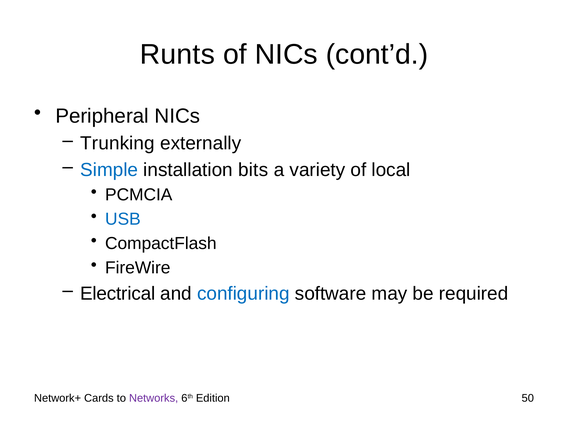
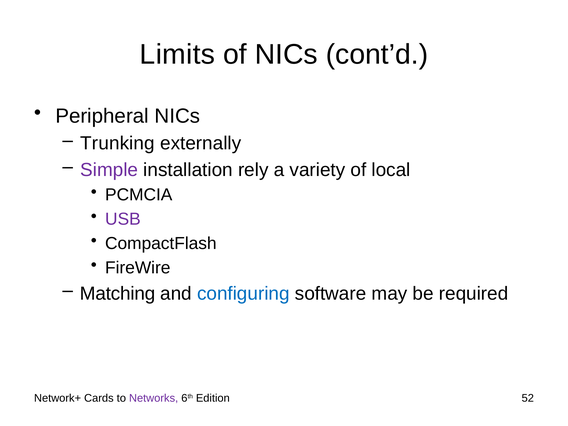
Runts: Runts -> Limits
Simple colour: blue -> purple
bits: bits -> rely
USB colour: blue -> purple
Electrical: Electrical -> Matching
50: 50 -> 52
